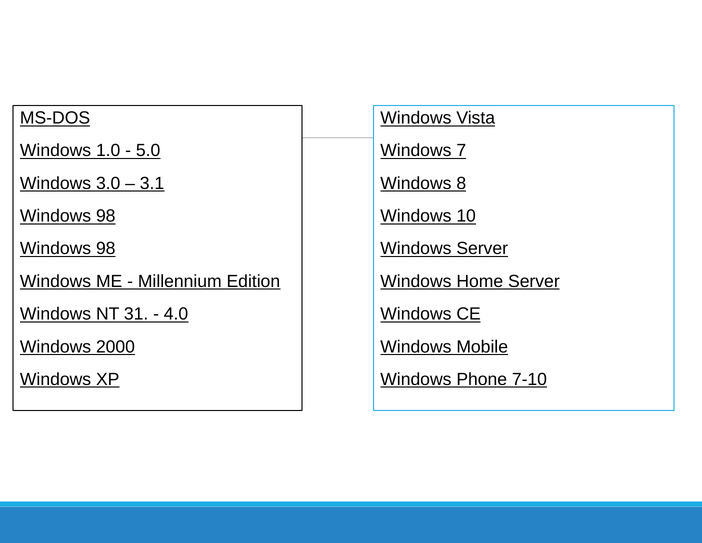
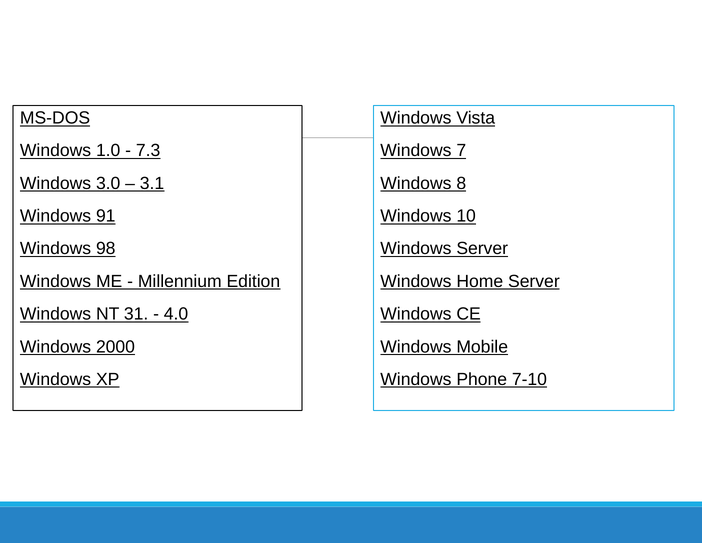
5.0: 5.0 -> 7.3
98 at (106, 216): 98 -> 91
